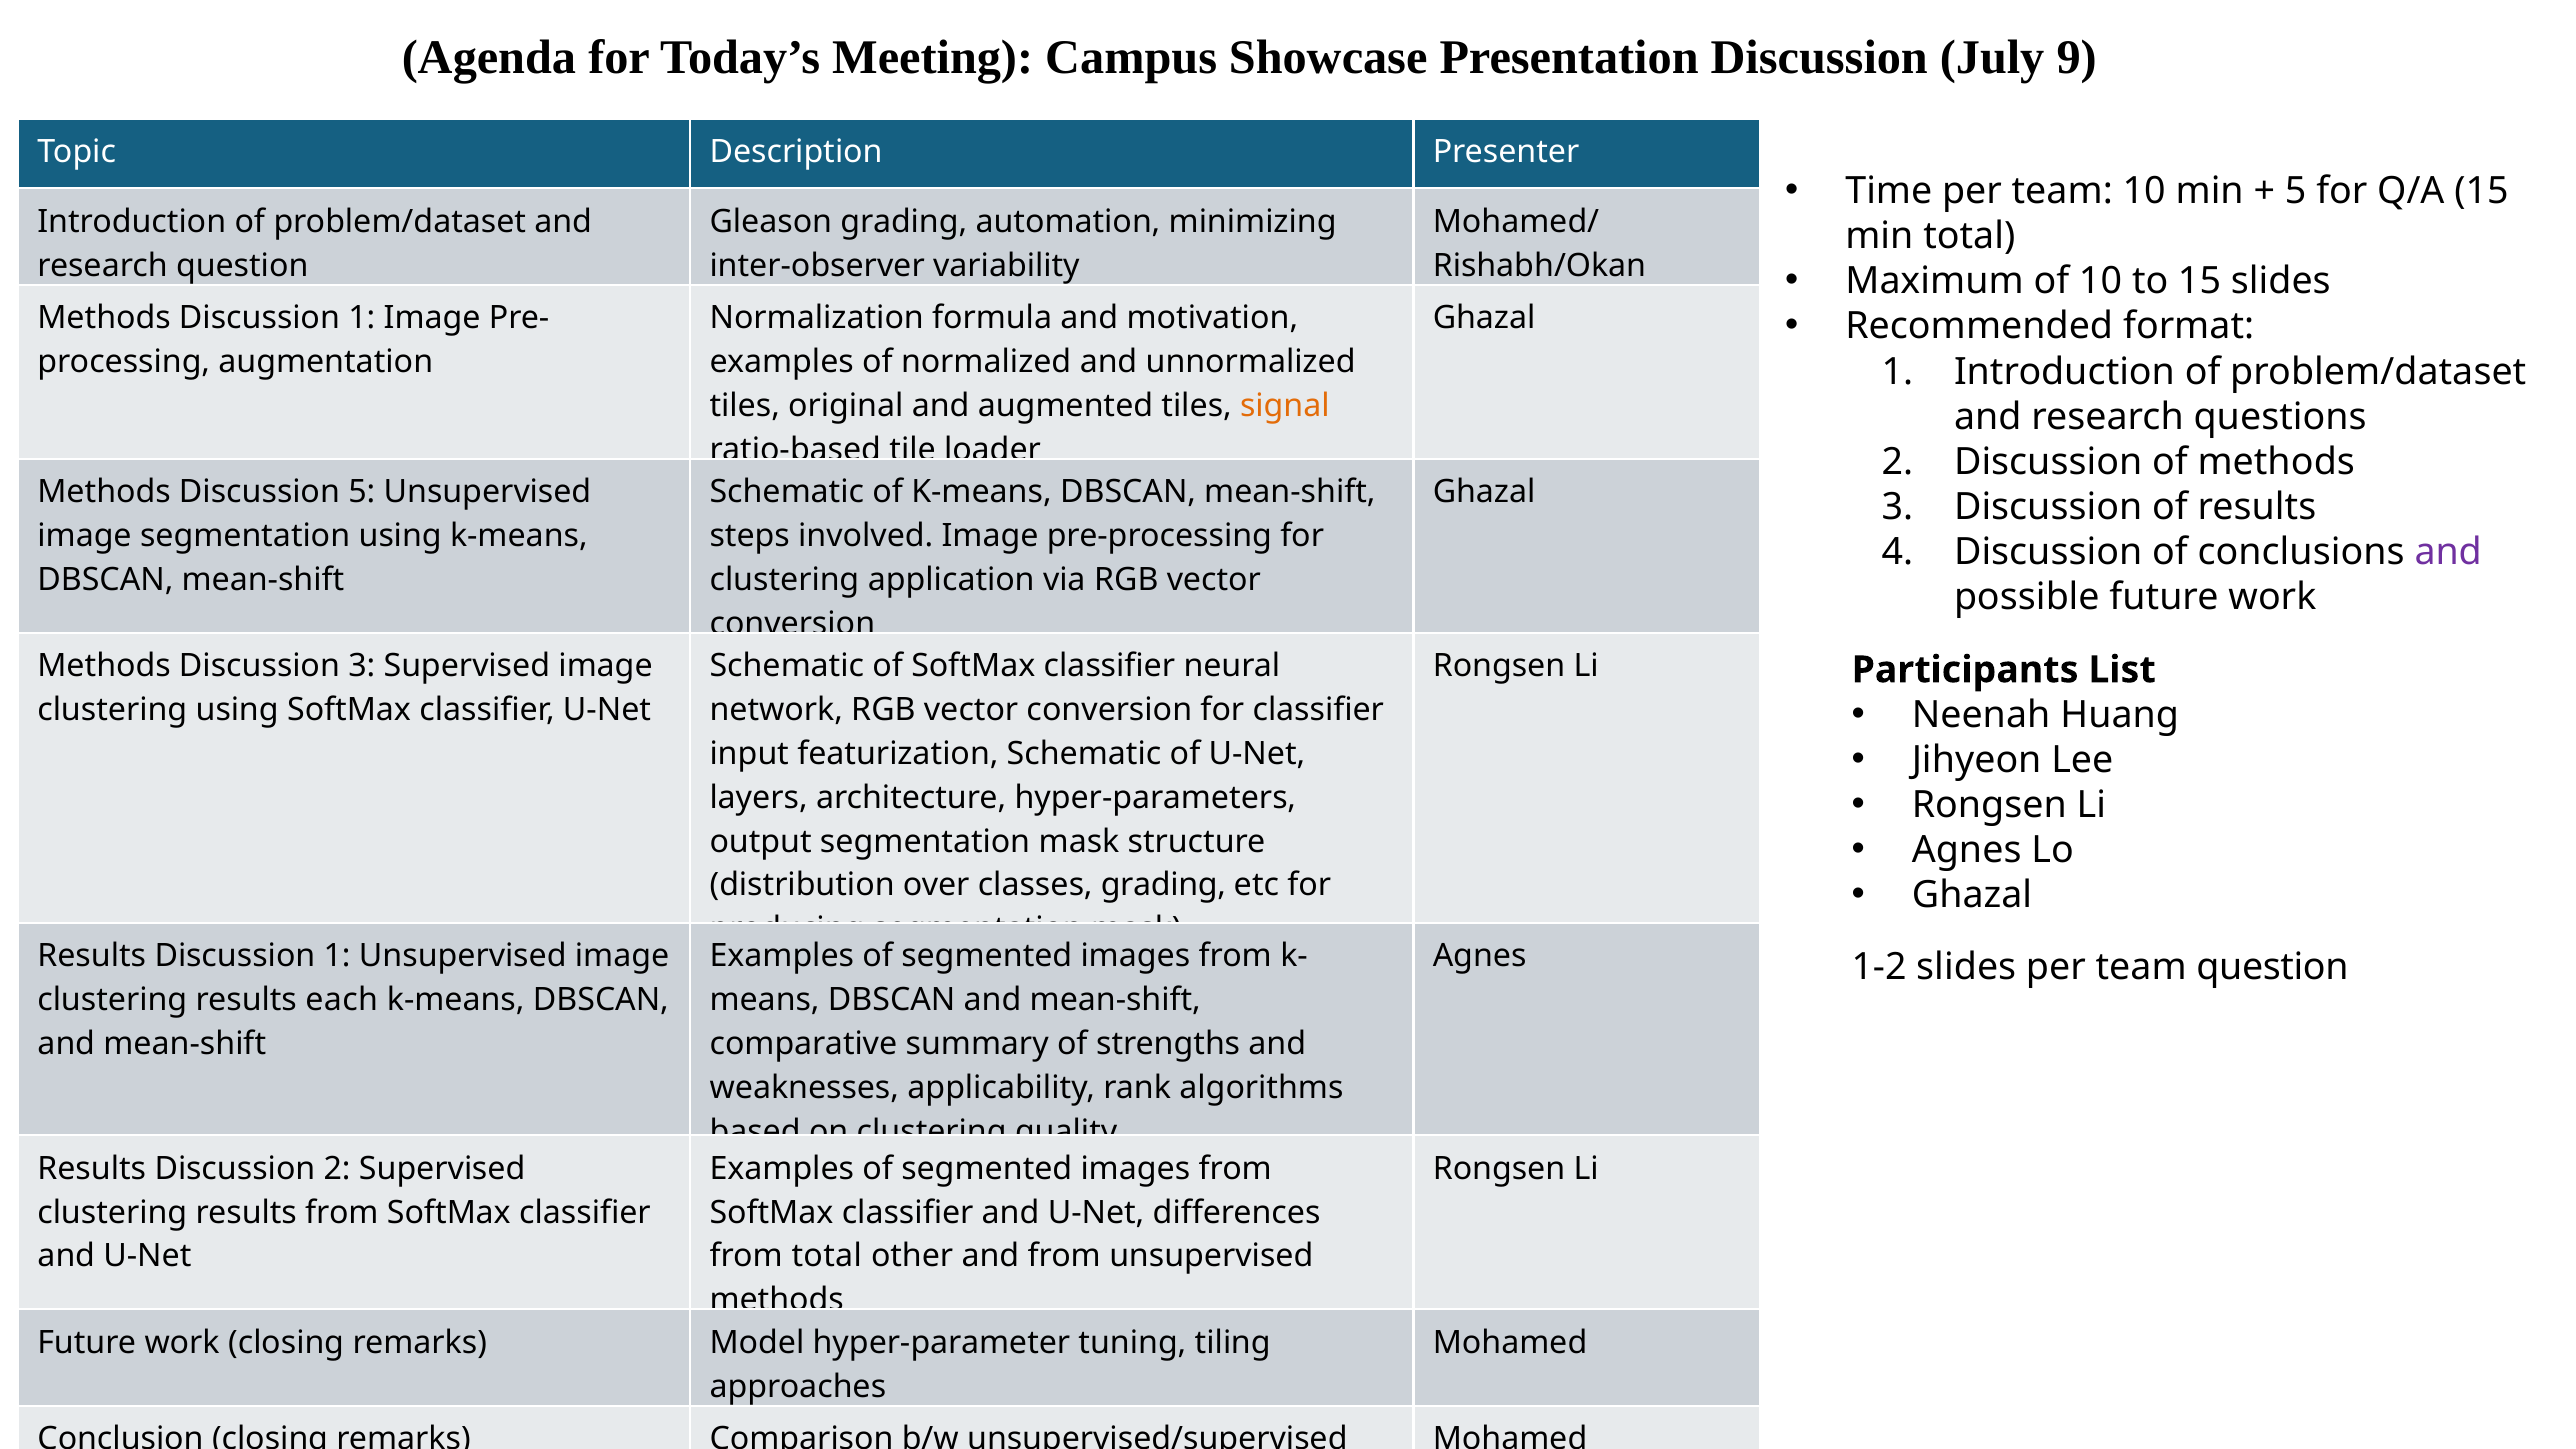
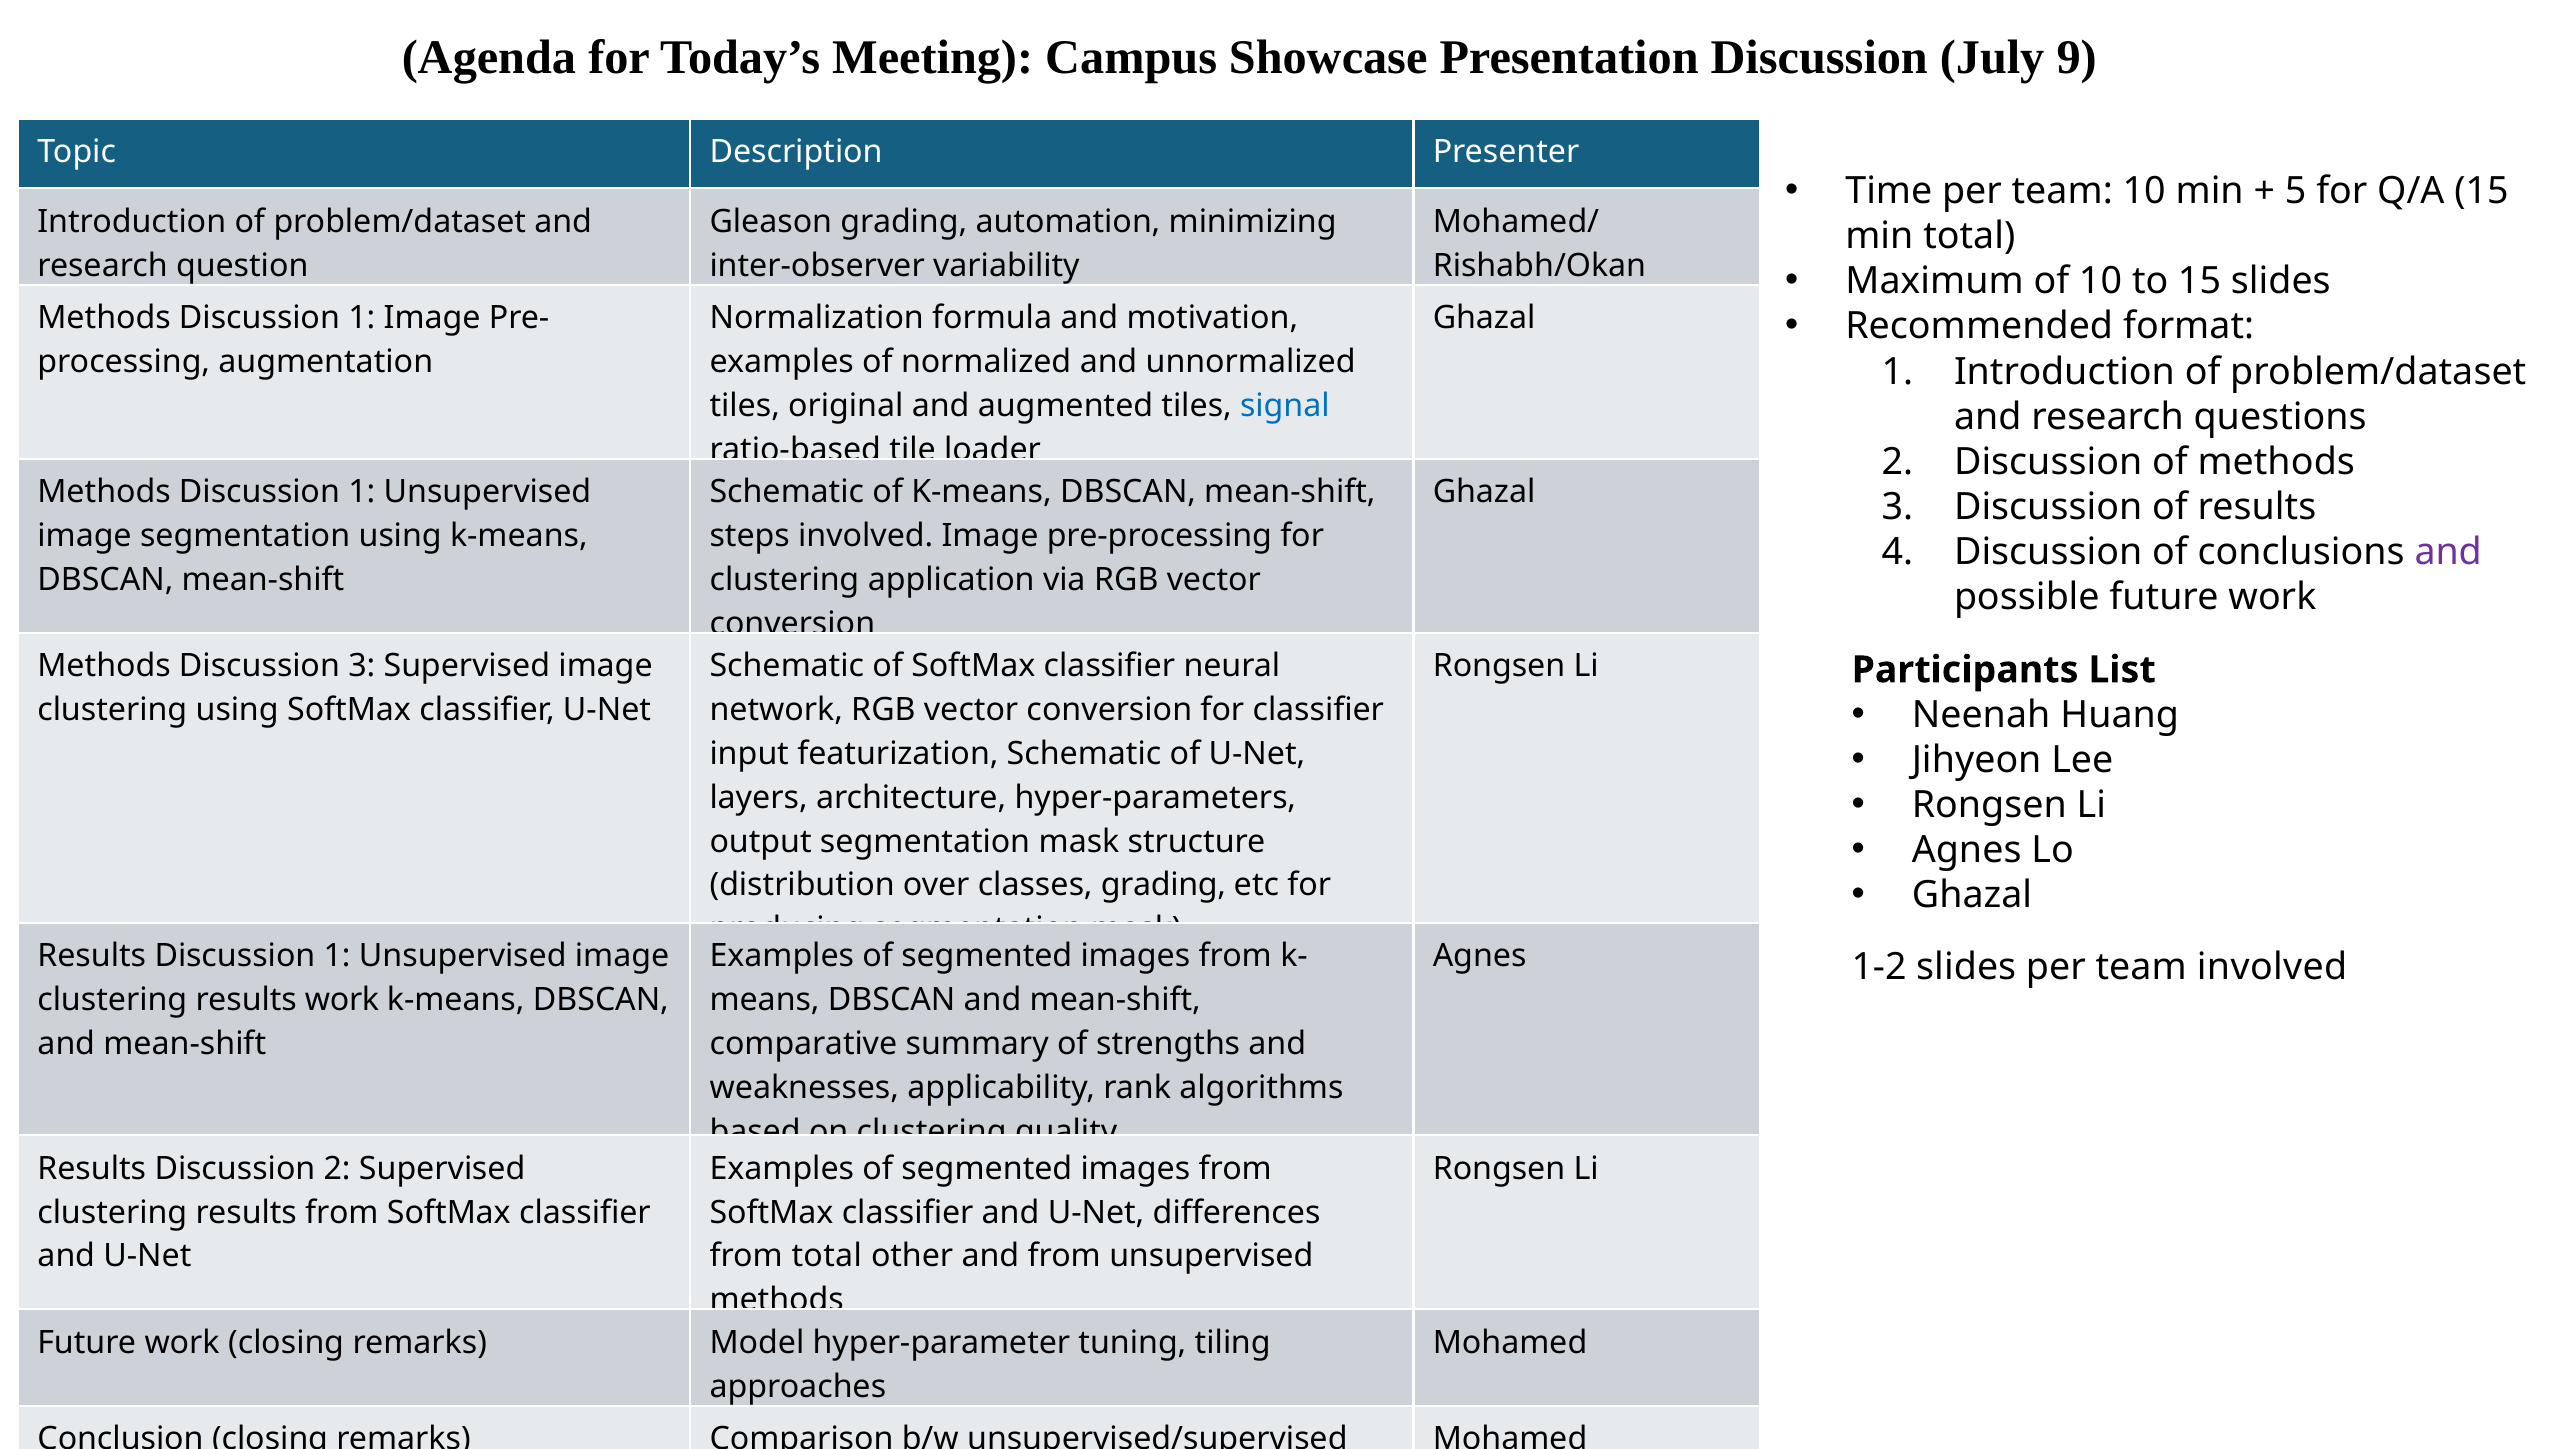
signal colour: orange -> blue
5 at (362, 492): 5 -> 1
team question: question -> involved
results each: each -> work
